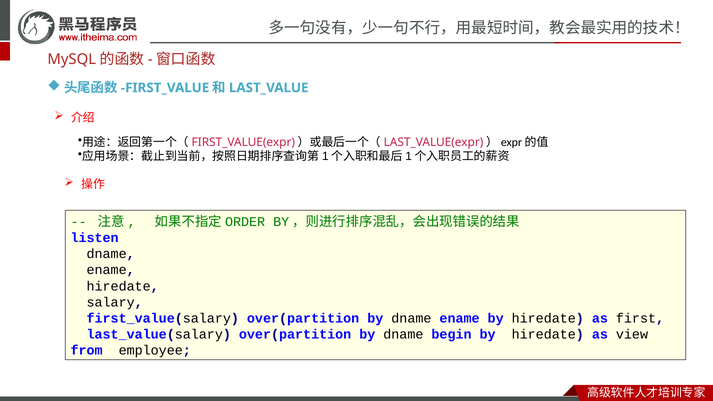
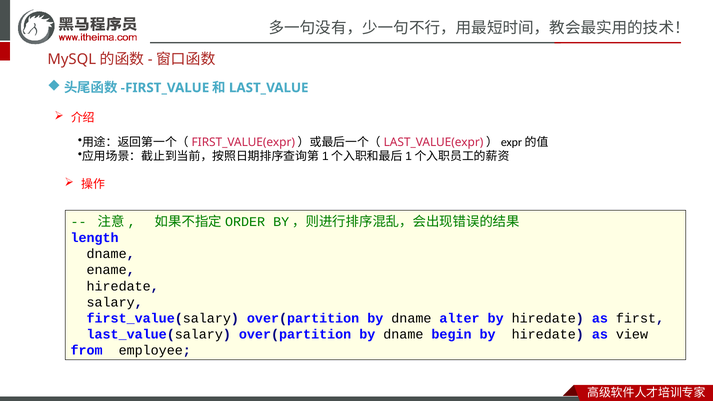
listen: listen -> length
by dname ename: ename -> alter
